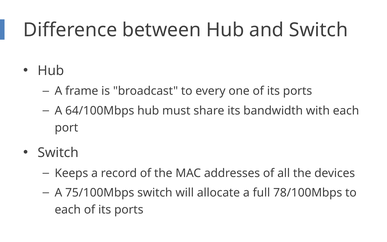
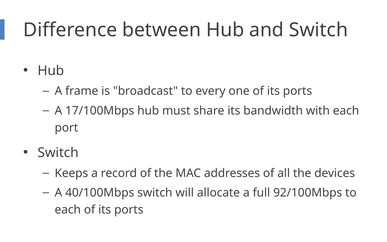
64/100Mbps: 64/100Mbps -> 17/100Mbps
75/100Mbps: 75/100Mbps -> 40/100Mbps
78/100Mbps: 78/100Mbps -> 92/100Mbps
